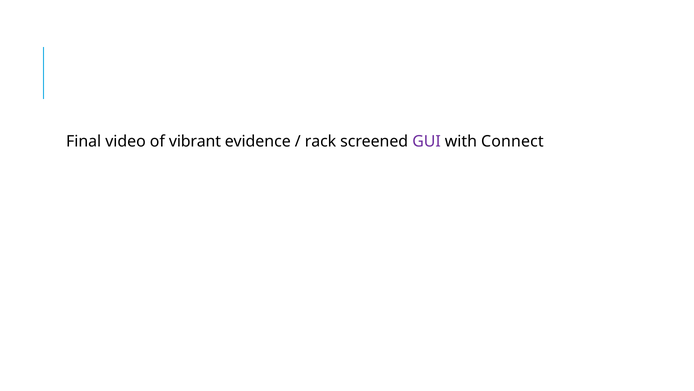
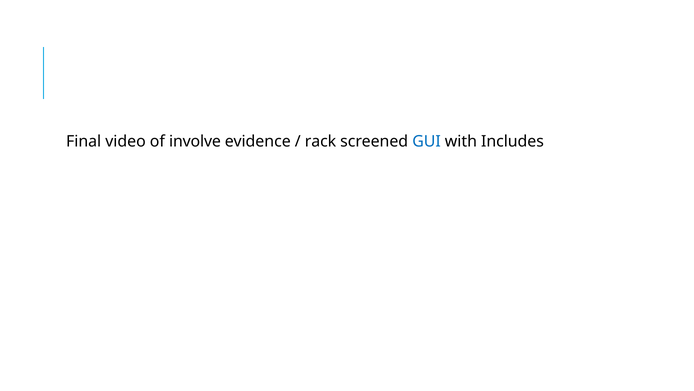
vibrant: vibrant -> involve
GUI colour: purple -> blue
Connect: Connect -> Includes
